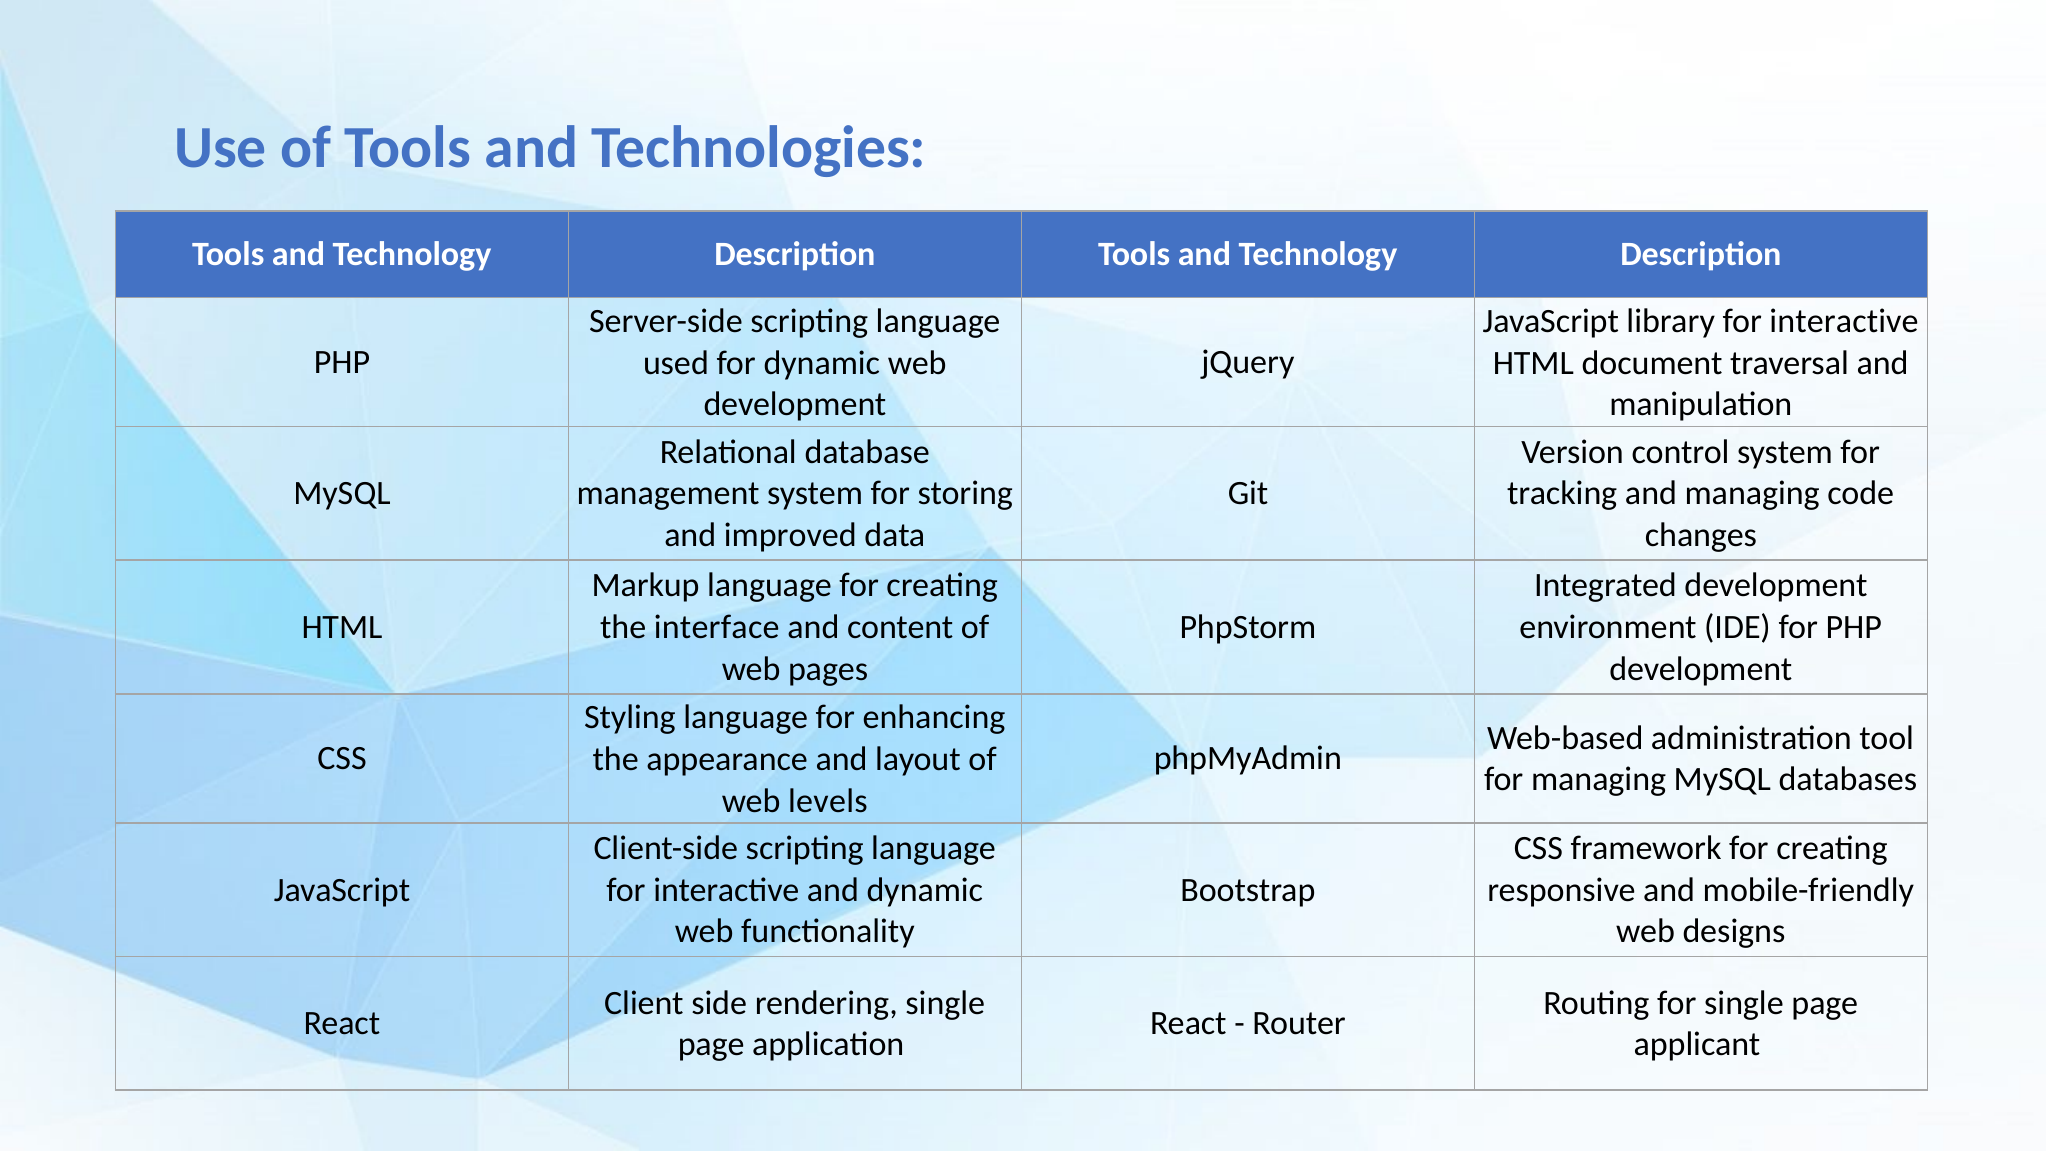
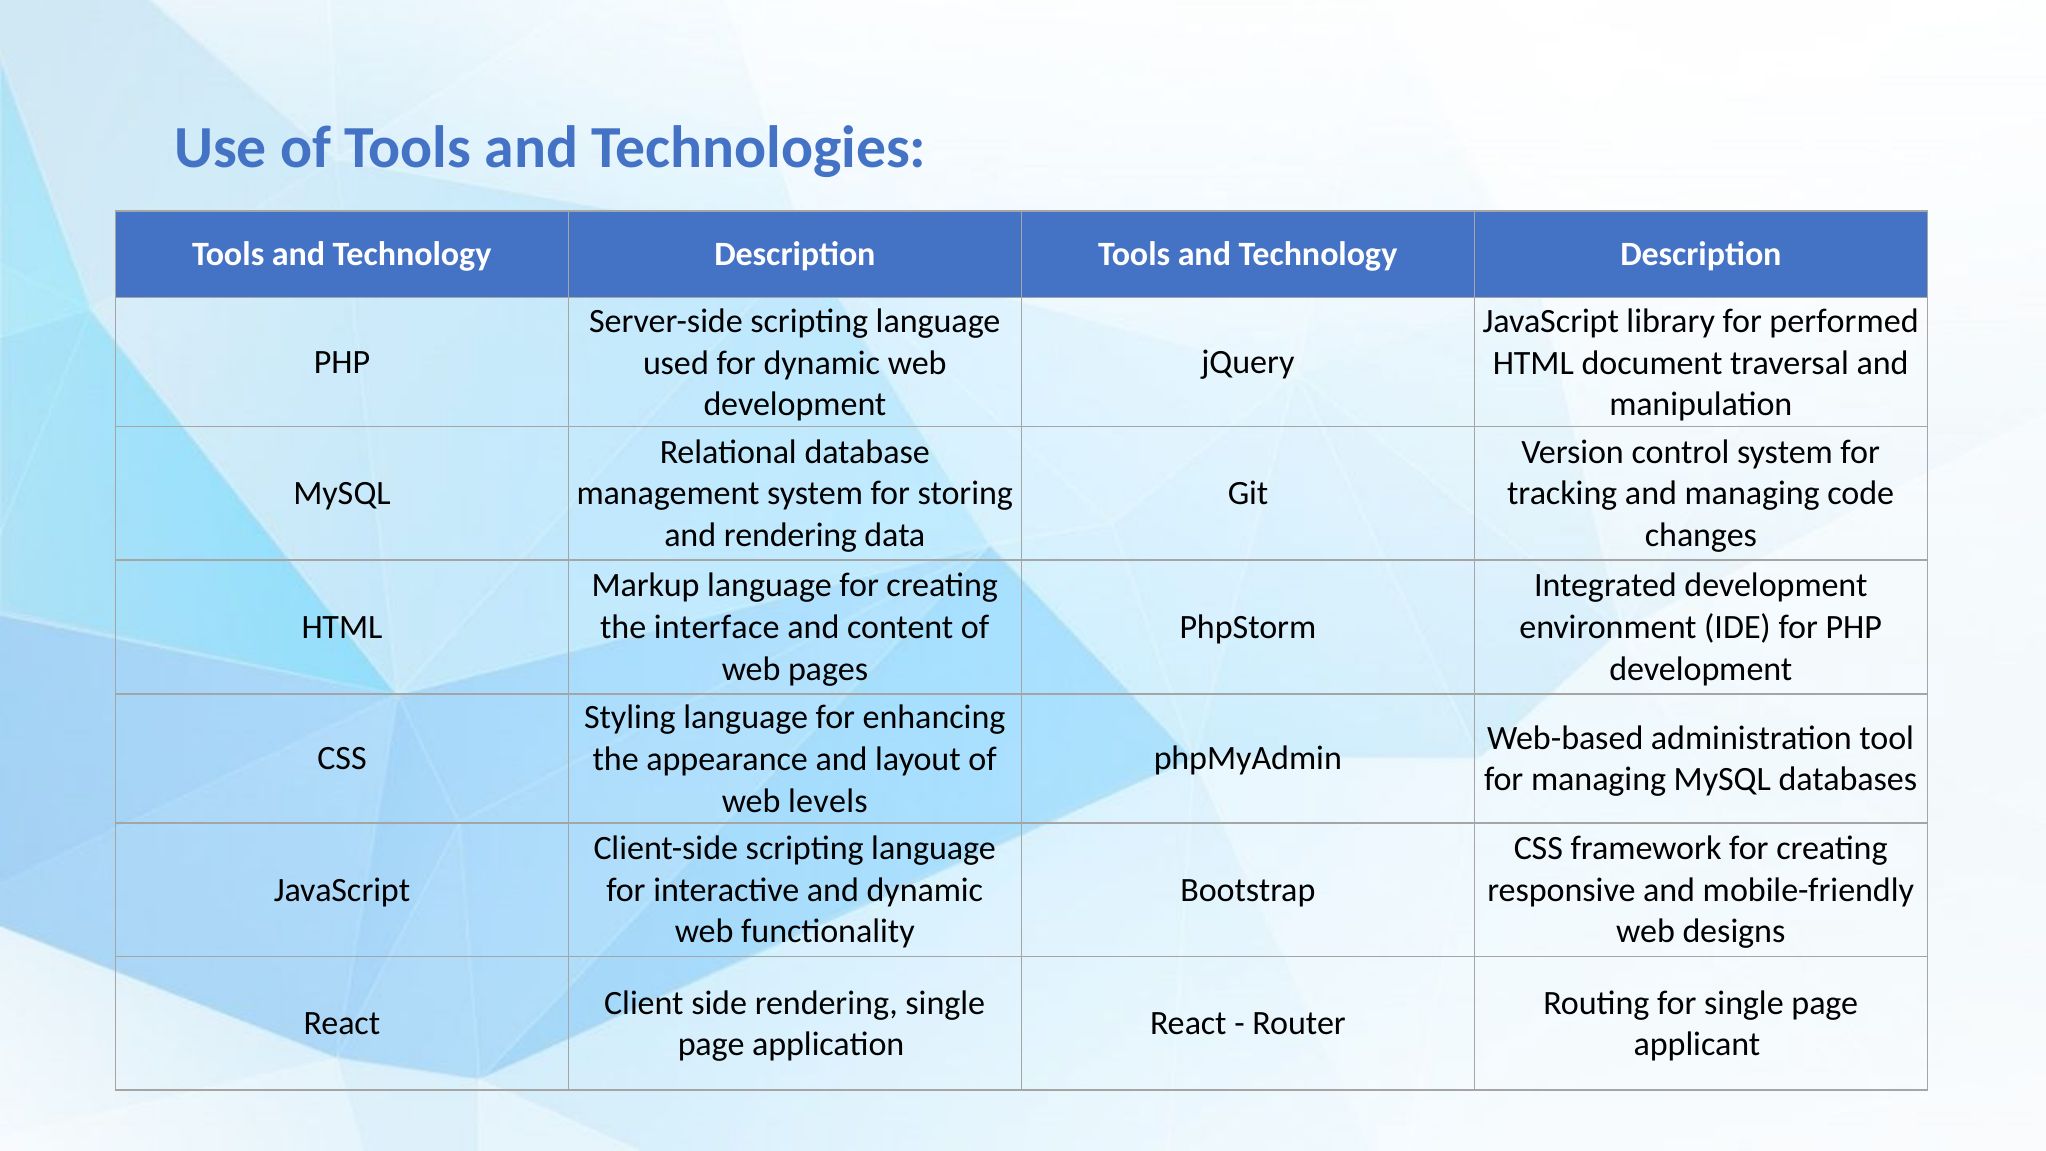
library for interactive: interactive -> performed
and improved: improved -> rendering
